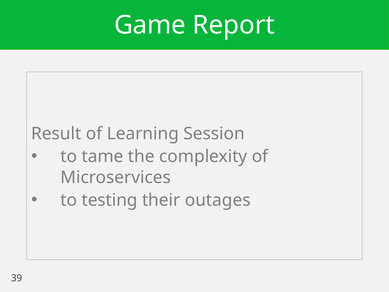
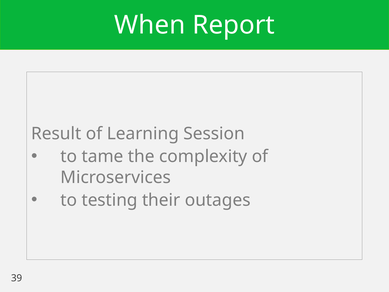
Game: Game -> When
